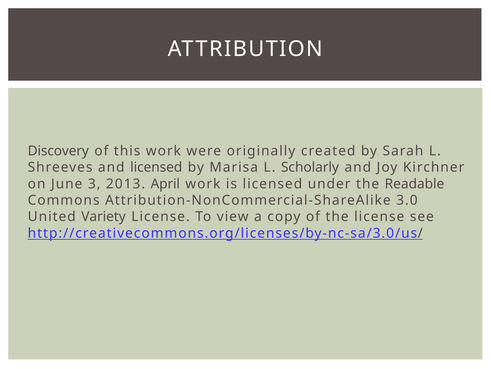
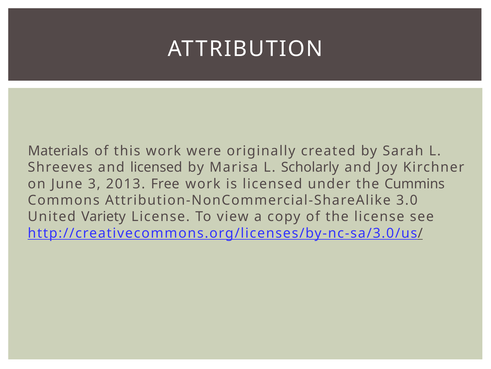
Discovery: Discovery -> Materials
April: April -> Free
Readable: Readable -> Cummins
